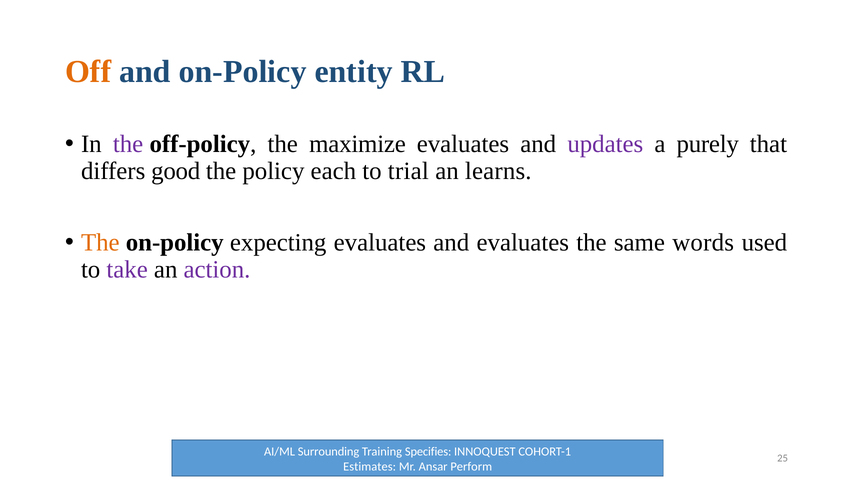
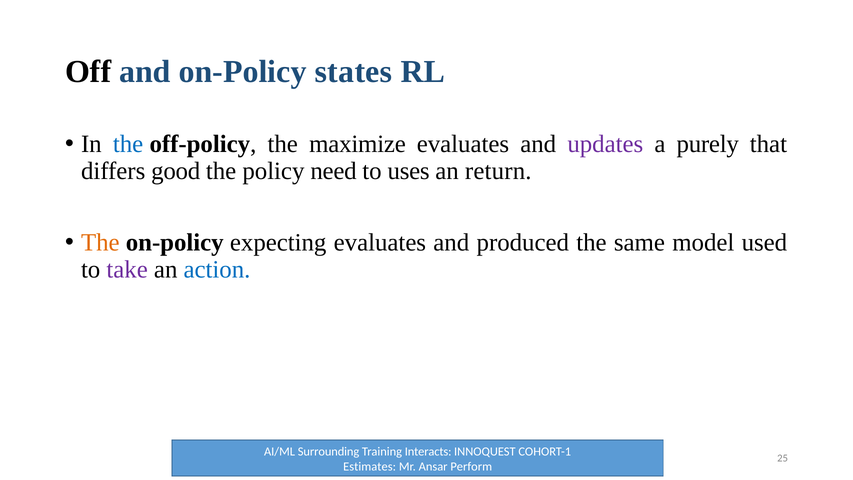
Off colour: orange -> black
entity: entity -> states
the at (128, 144) colour: purple -> blue
each: each -> need
trial: trial -> uses
learns: learns -> return
and evaluates: evaluates -> produced
words: words -> model
action colour: purple -> blue
Specifies: Specifies -> Interacts
